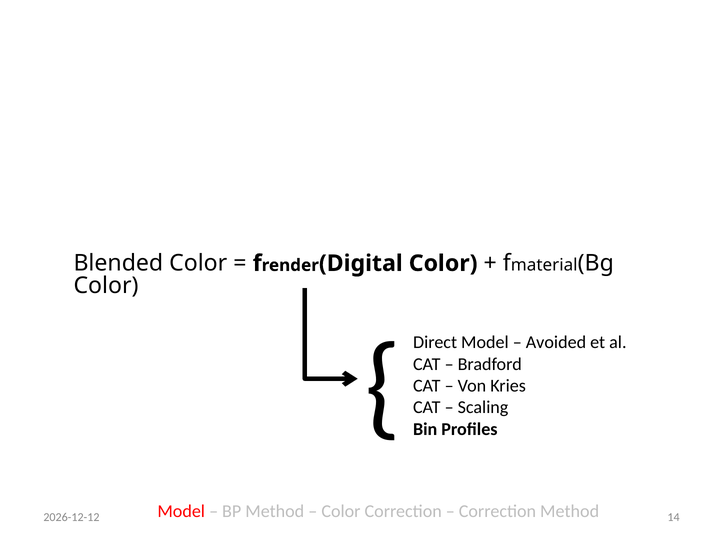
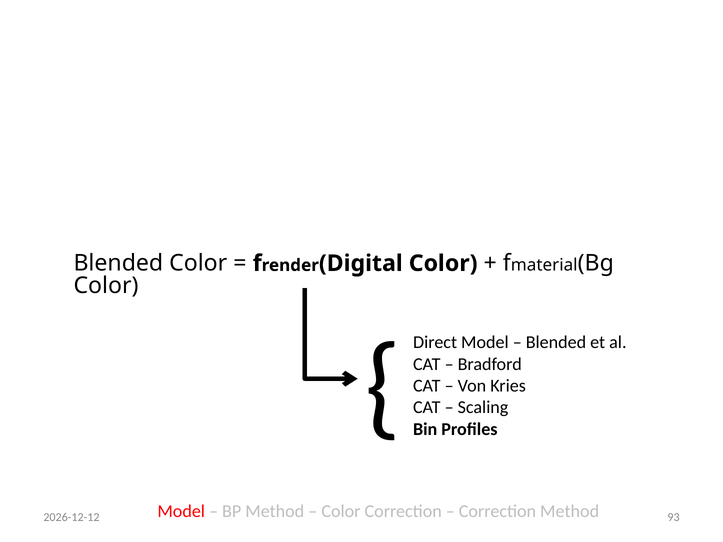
Avoided at (556, 343): Avoided -> Blended
14: 14 -> 93
